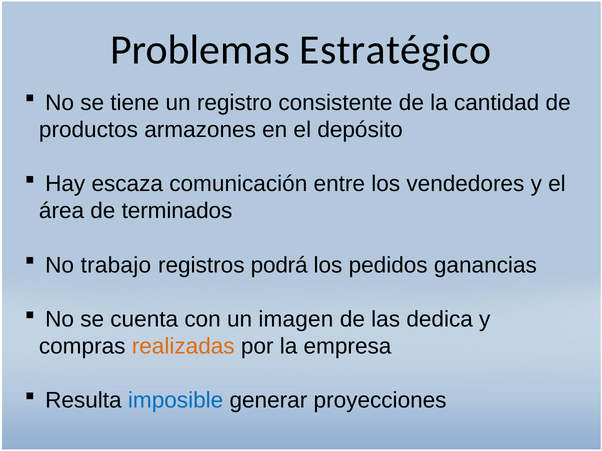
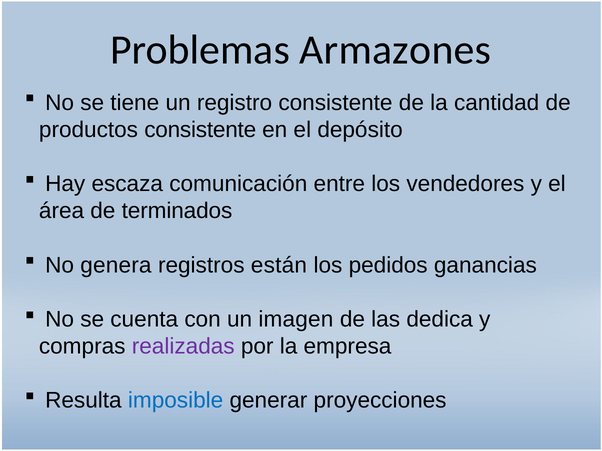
Estratégico: Estratégico -> Armazones
productos armazones: armazones -> consistente
trabajo: trabajo -> genera
podrá: podrá -> están
realizadas colour: orange -> purple
